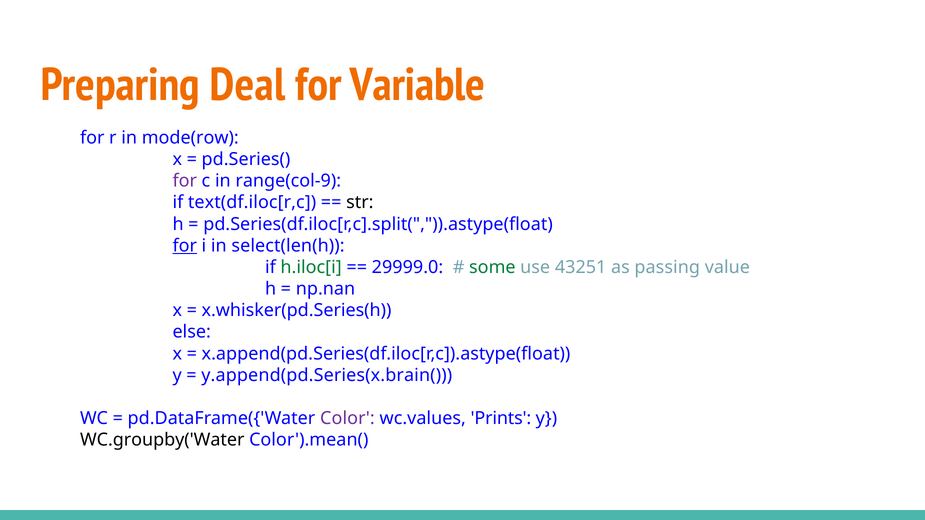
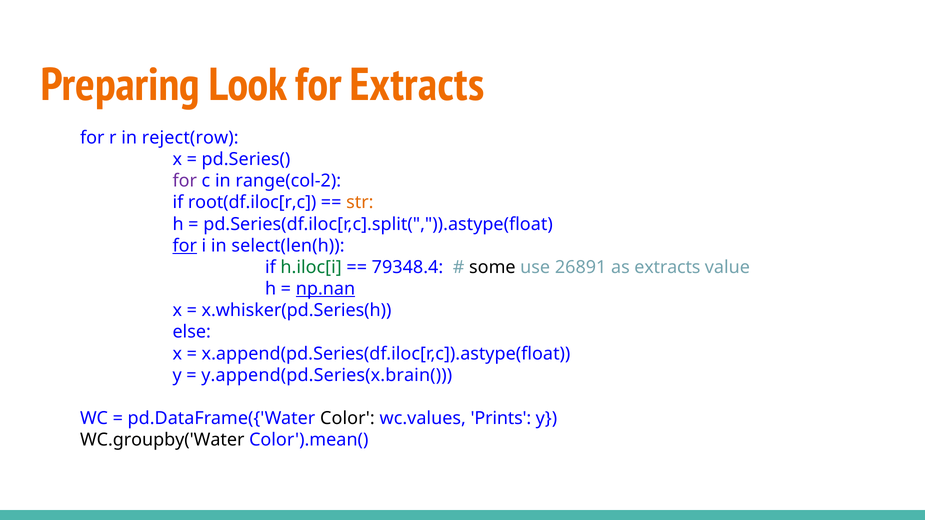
Deal: Deal -> Look
for Variable: Variable -> Extracts
mode(row: mode(row -> reject(row
range(col-9: range(col-9 -> range(col-2
text(df.iloc[r,c: text(df.iloc[r,c -> root(df.iloc[r,c
str colour: black -> orange
29999.0: 29999.0 -> 79348.4
some colour: green -> black
43251: 43251 -> 26891
as passing: passing -> extracts
np.nan underline: none -> present
Color colour: purple -> black
